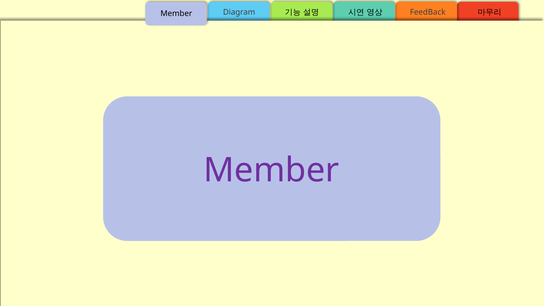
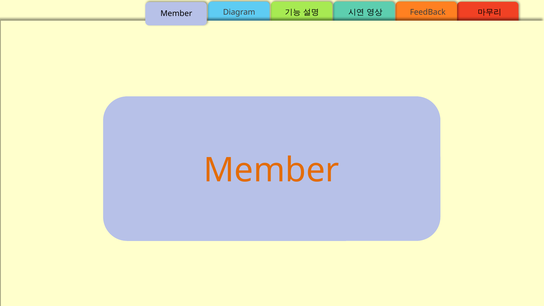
Member at (271, 170) colour: purple -> orange
